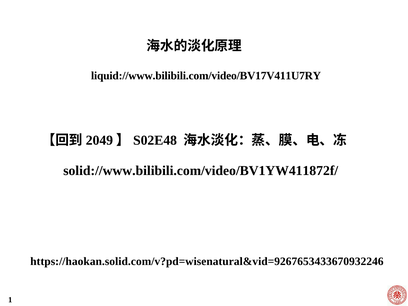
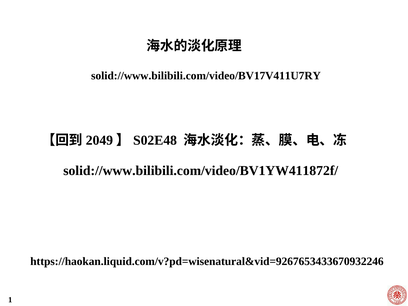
liquid://www.bilibili.com/video/BV17V411U7RY: liquid://www.bilibili.com/video/BV17V411U7RY -> solid://www.bilibili.com/video/BV17V411U7RY
https://haokan.solid.com/v?pd=wisenatural&vid=9267653433670932246: https://haokan.solid.com/v?pd=wisenatural&vid=9267653433670932246 -> https://haokan.liquid.com/v?pd=wisenatural&vid=9267653433670932246
